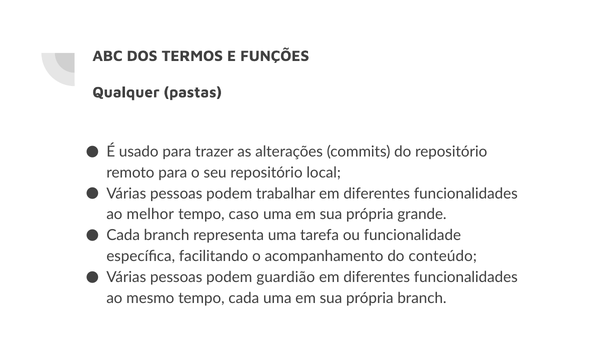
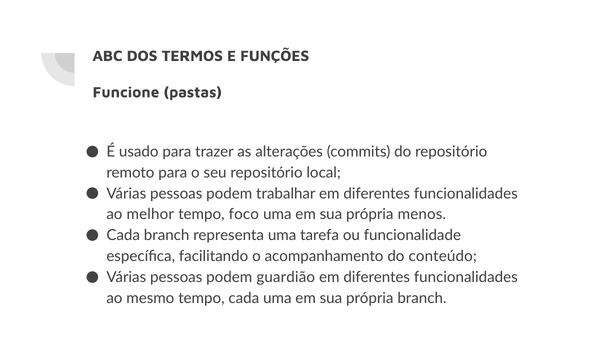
Qualquer: Qualquer -> Funcione
caso: caso -> foco
grande: grande -> menos
